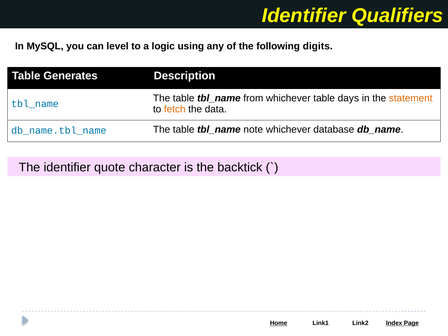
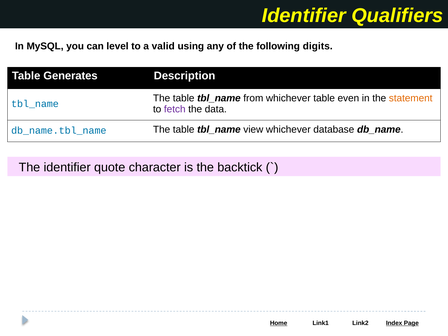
logic: logic -> valid
days: days -> even
fetch colour: orange -> purple
note: note -> view
